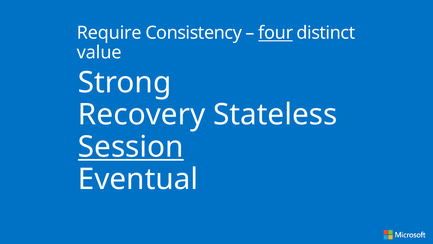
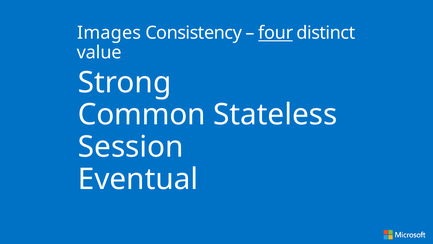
Require: Require -> Images
Recovery: Recovery -> Common
Session underline: present -> none
